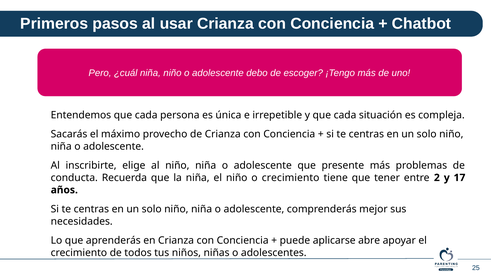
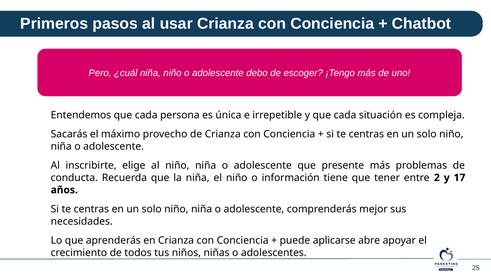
o crecimiento: crecimiento -> información
